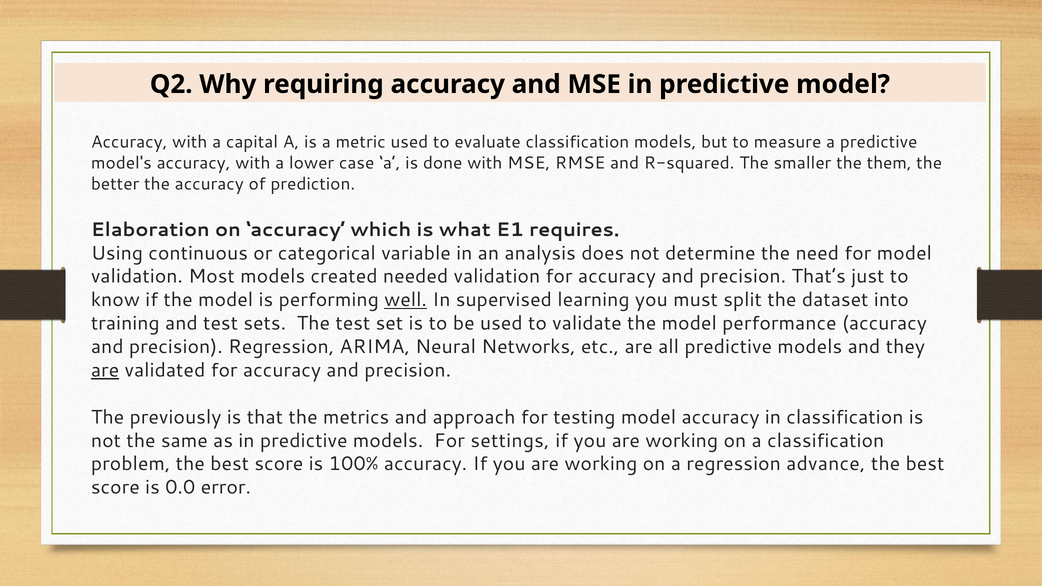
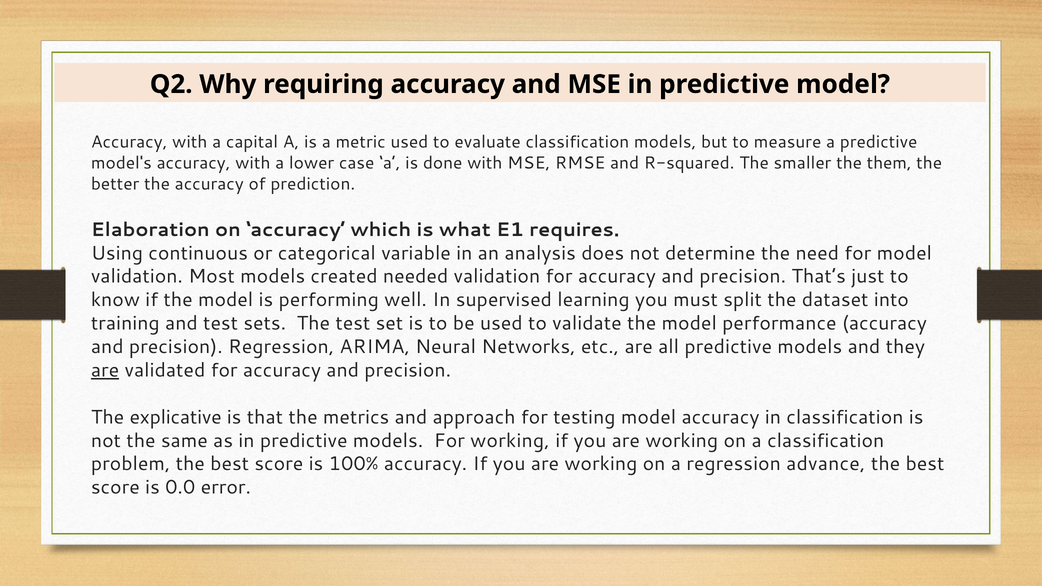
well underline: present -> none
previously: previously -> explicative
For settings: settings -> working
